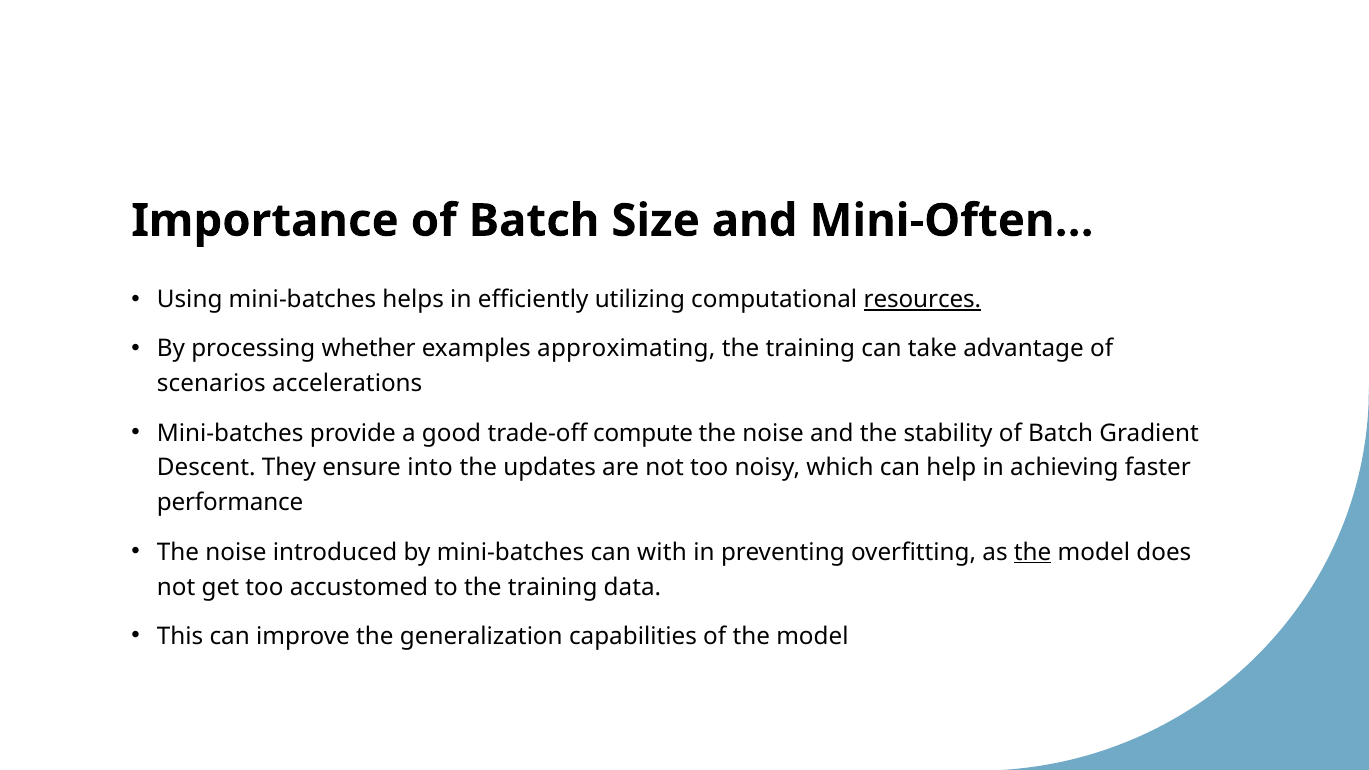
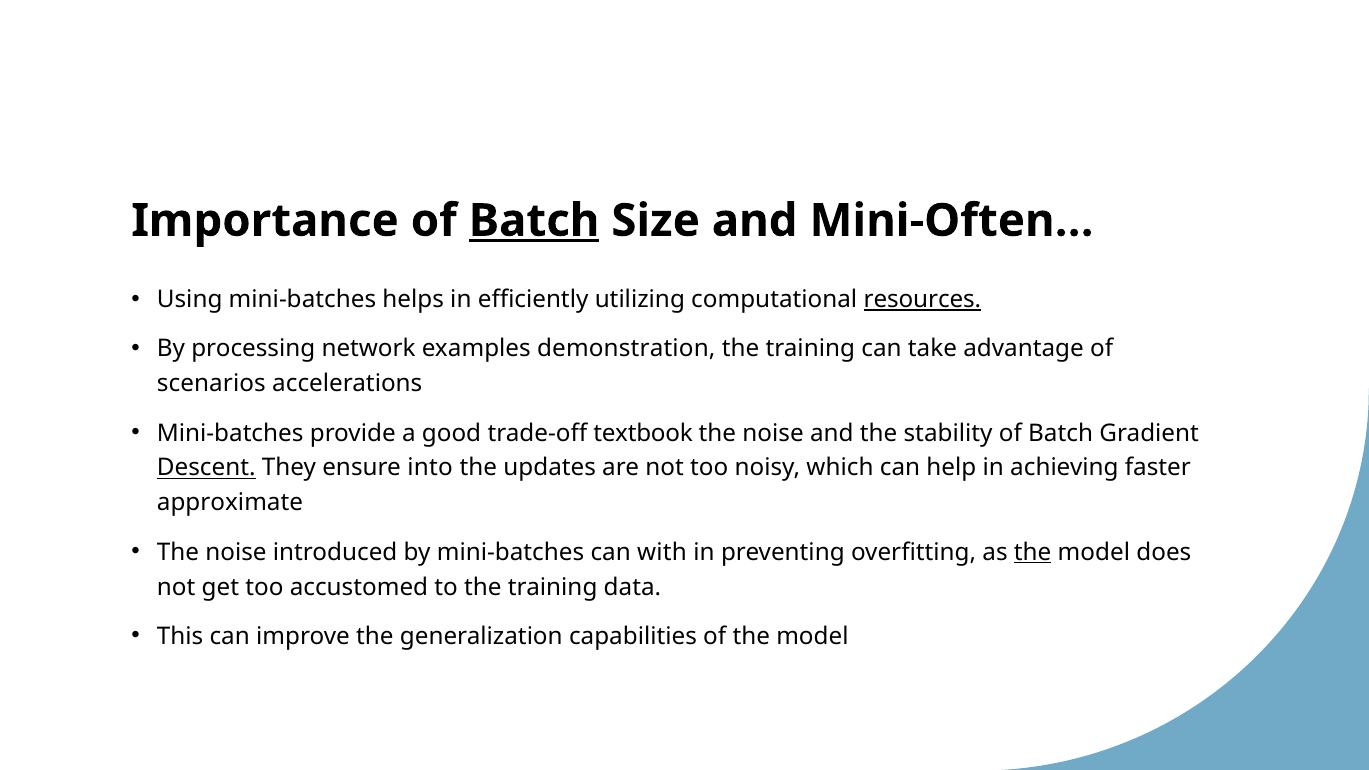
Batch at (534, 221) underline: none -> present
whether: whether -> network
approximating: approximating -> demonstration
compute: compute -> textbook
Descent underline: none -> present
performance: performance -> approximate
